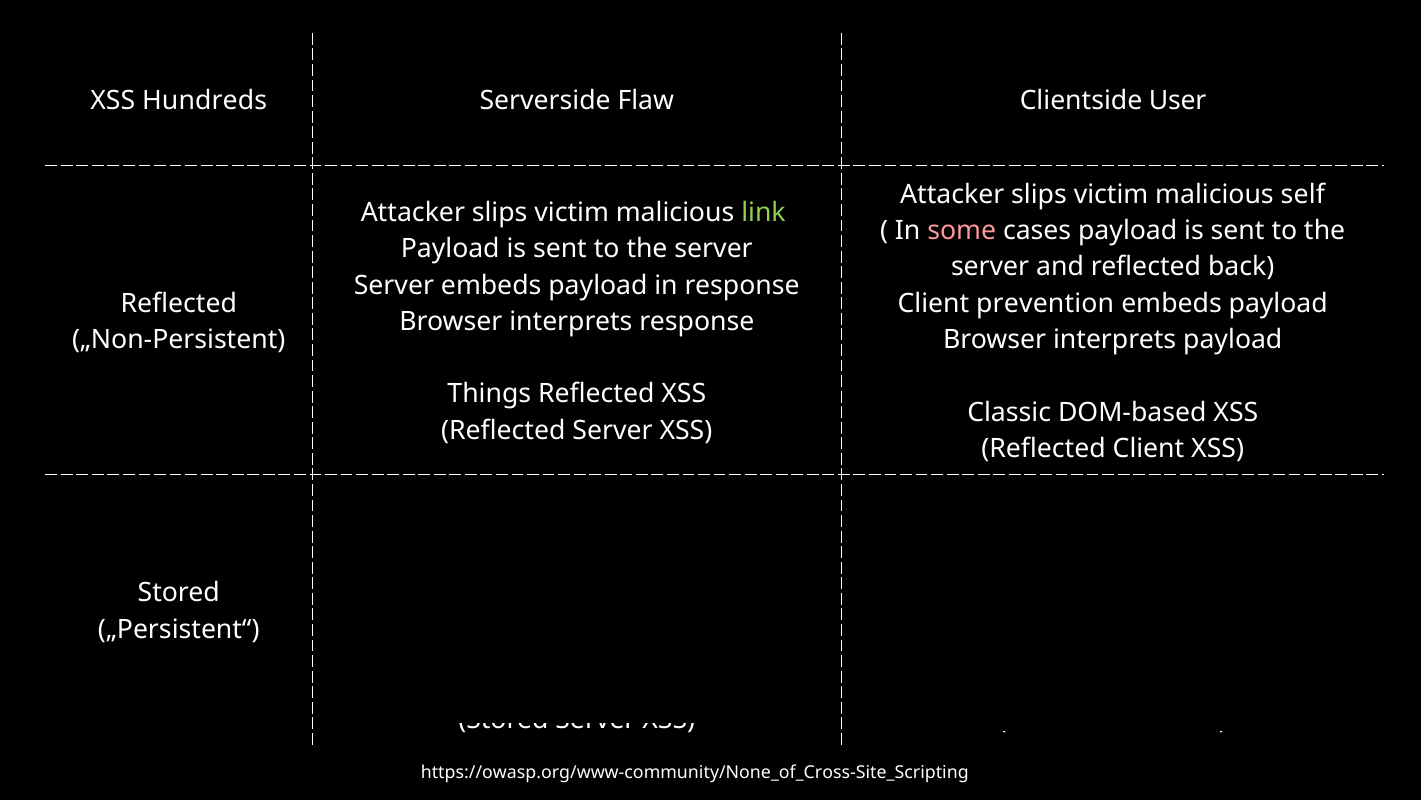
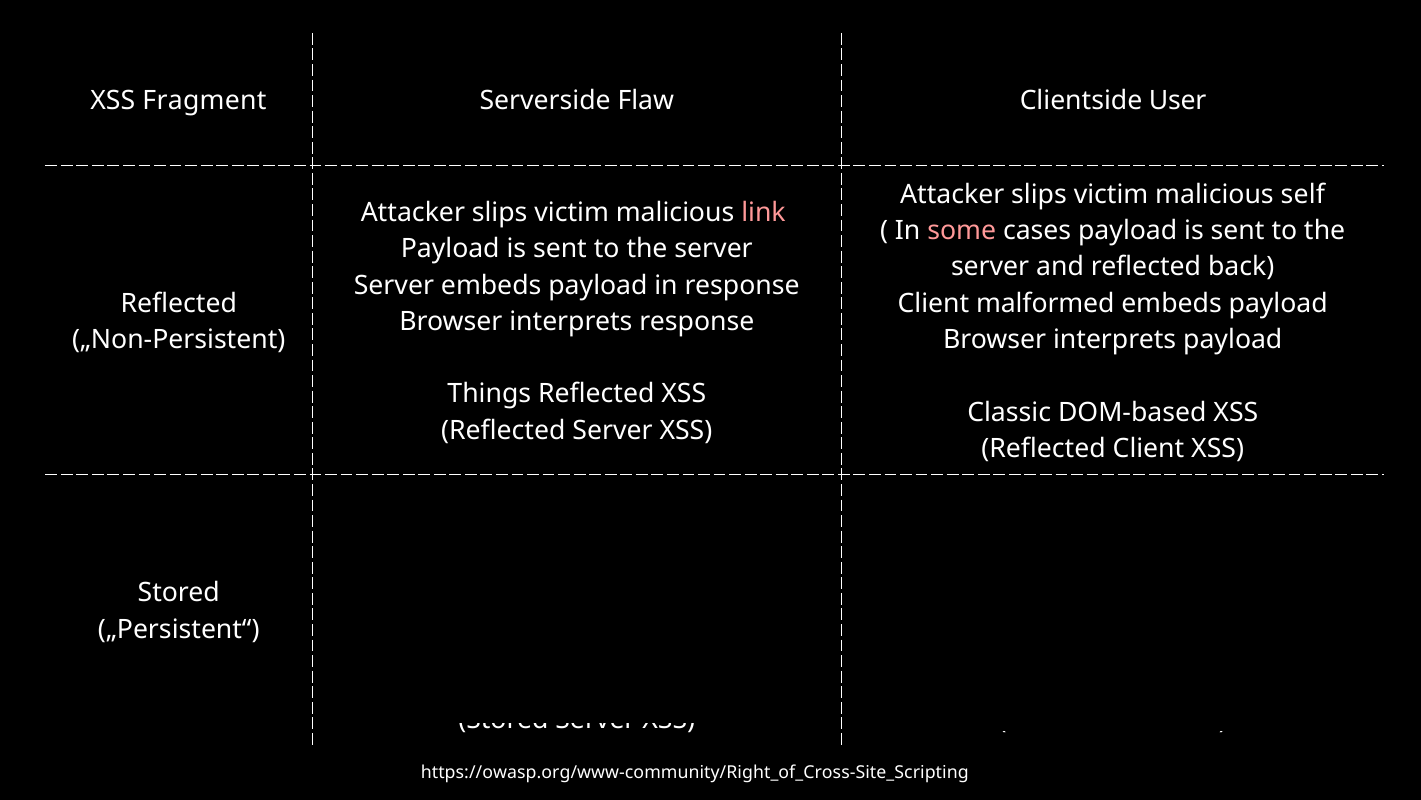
Hundreds: Hundreds -> Fragment
link colour: light green -> pink
prevention: prevention -> malformed
https://owasp.org/www-community/None_of_Cross-Site_Scripting: https://owasp.org/www-community/None_of_Cross-Site_Scripting -> https://owasp.org/www-community/Right_of_Cross-Site_Scripting
